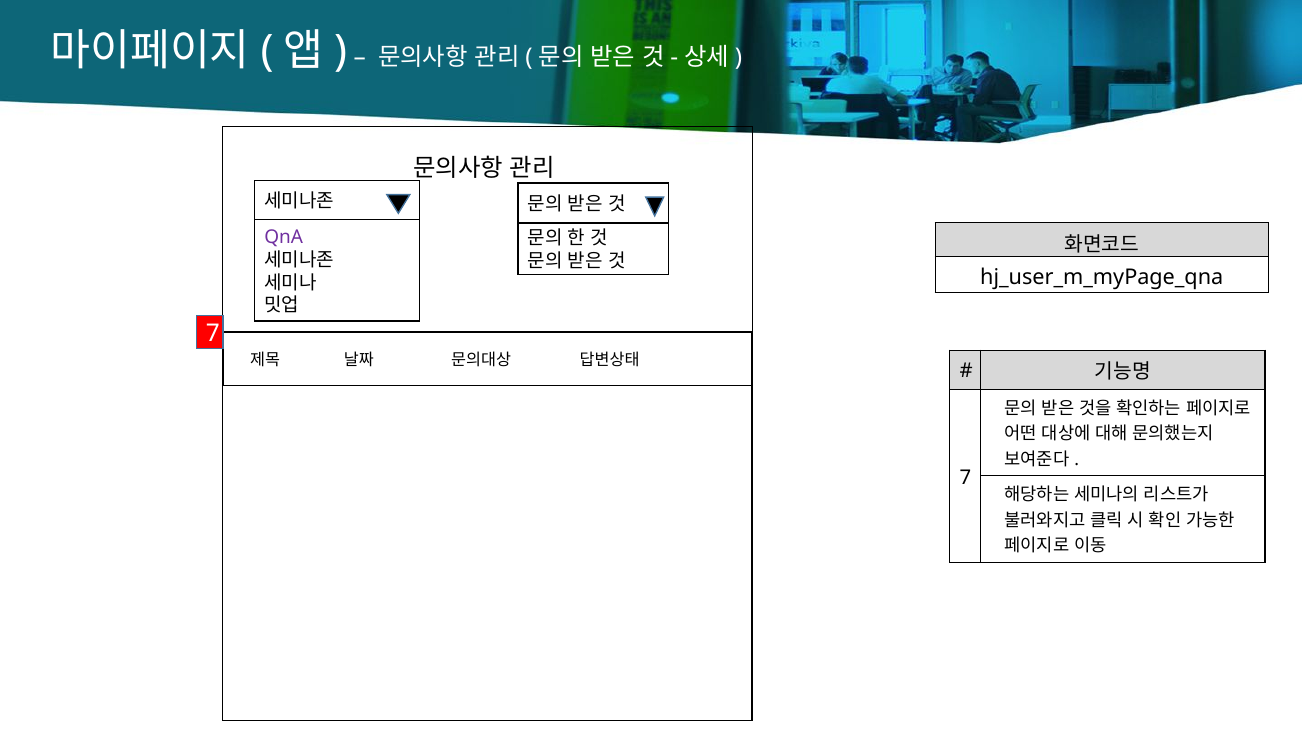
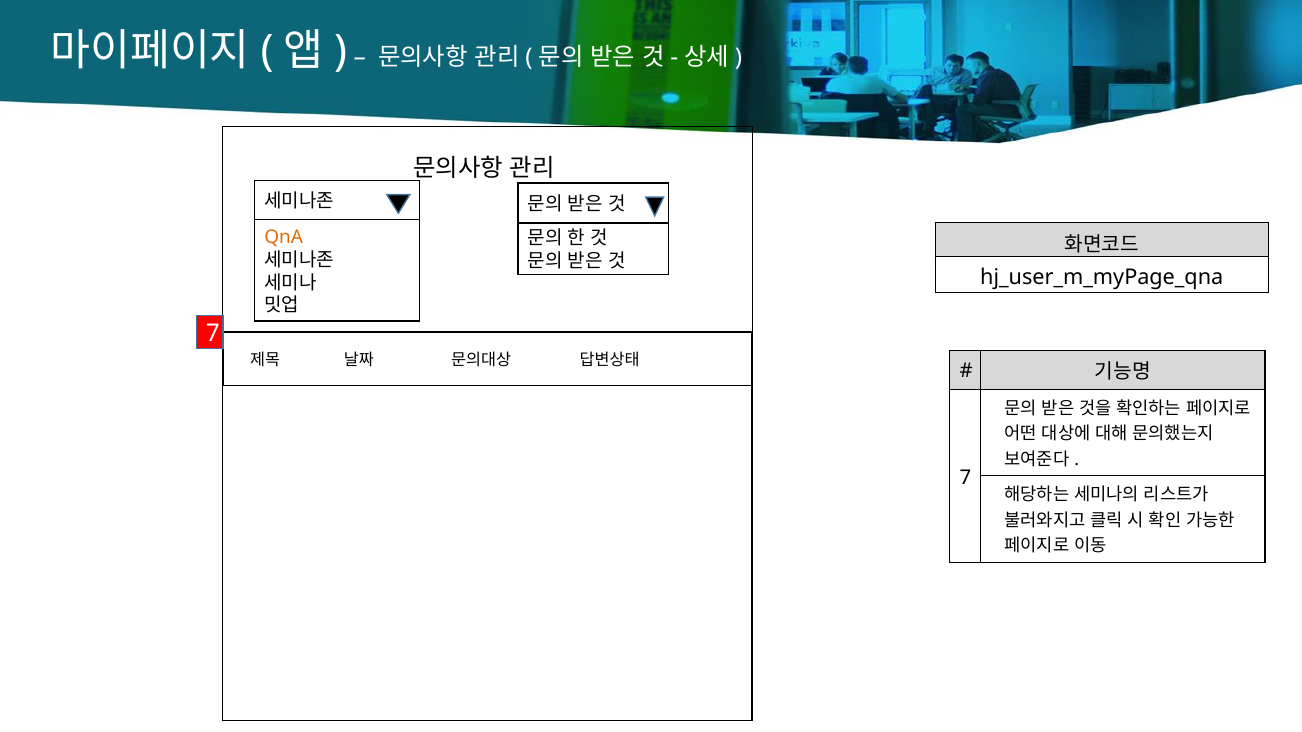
QnA colour: purple -> orange
